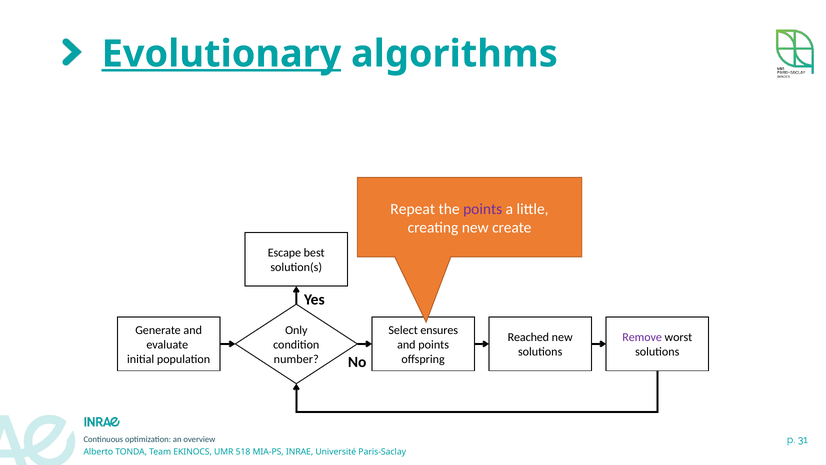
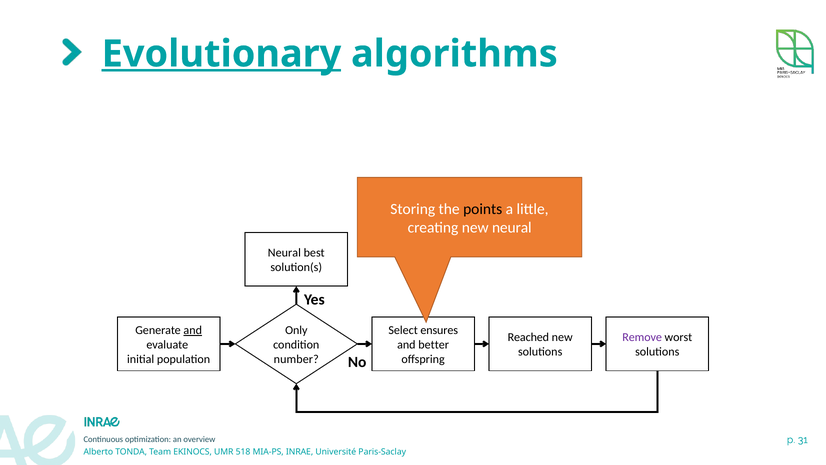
Repeat: Repeat -> Storing
points at (483, 209) colour: purple -> black
new create: create -> neural
Escape at (284, 253): Escape -> Neural
and at (193, 330) underline: none -> present
and points: points -> better
